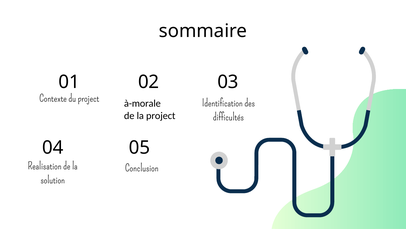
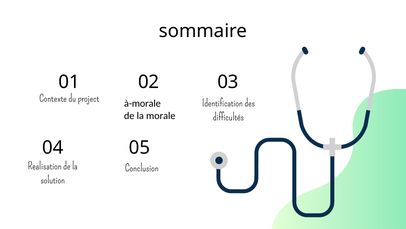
la project: project -> morale
